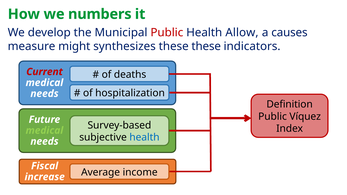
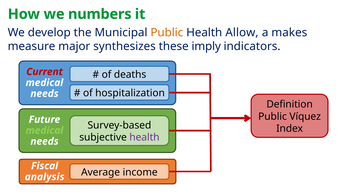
Public at (167, 33) colour: red -> orange
causes: causes -> makes
might: might -> major
these these: these -> imply
health at (144, 138) colour: blue -> purple
increase: increase -> analysis
